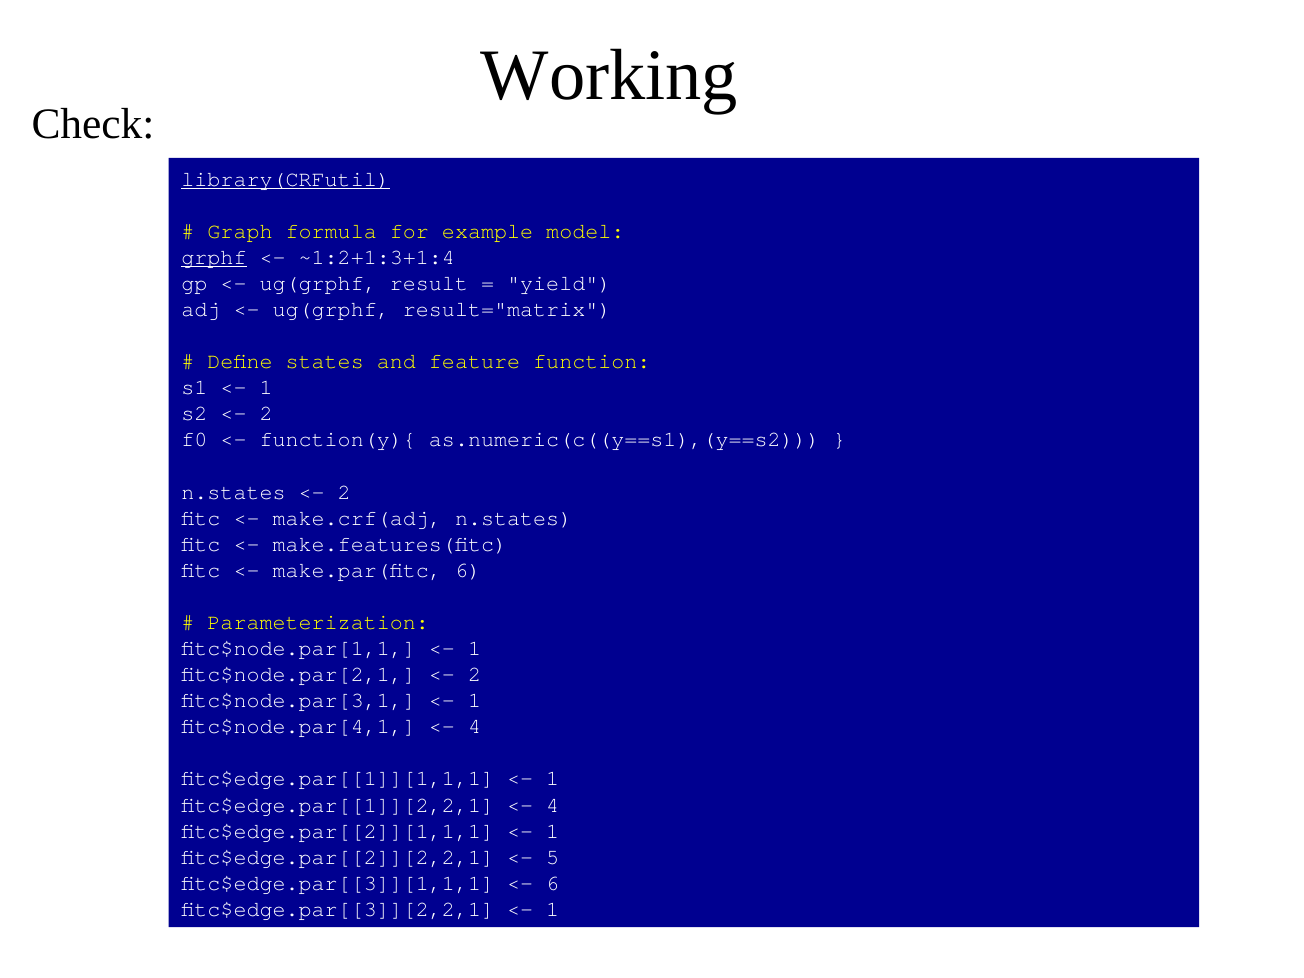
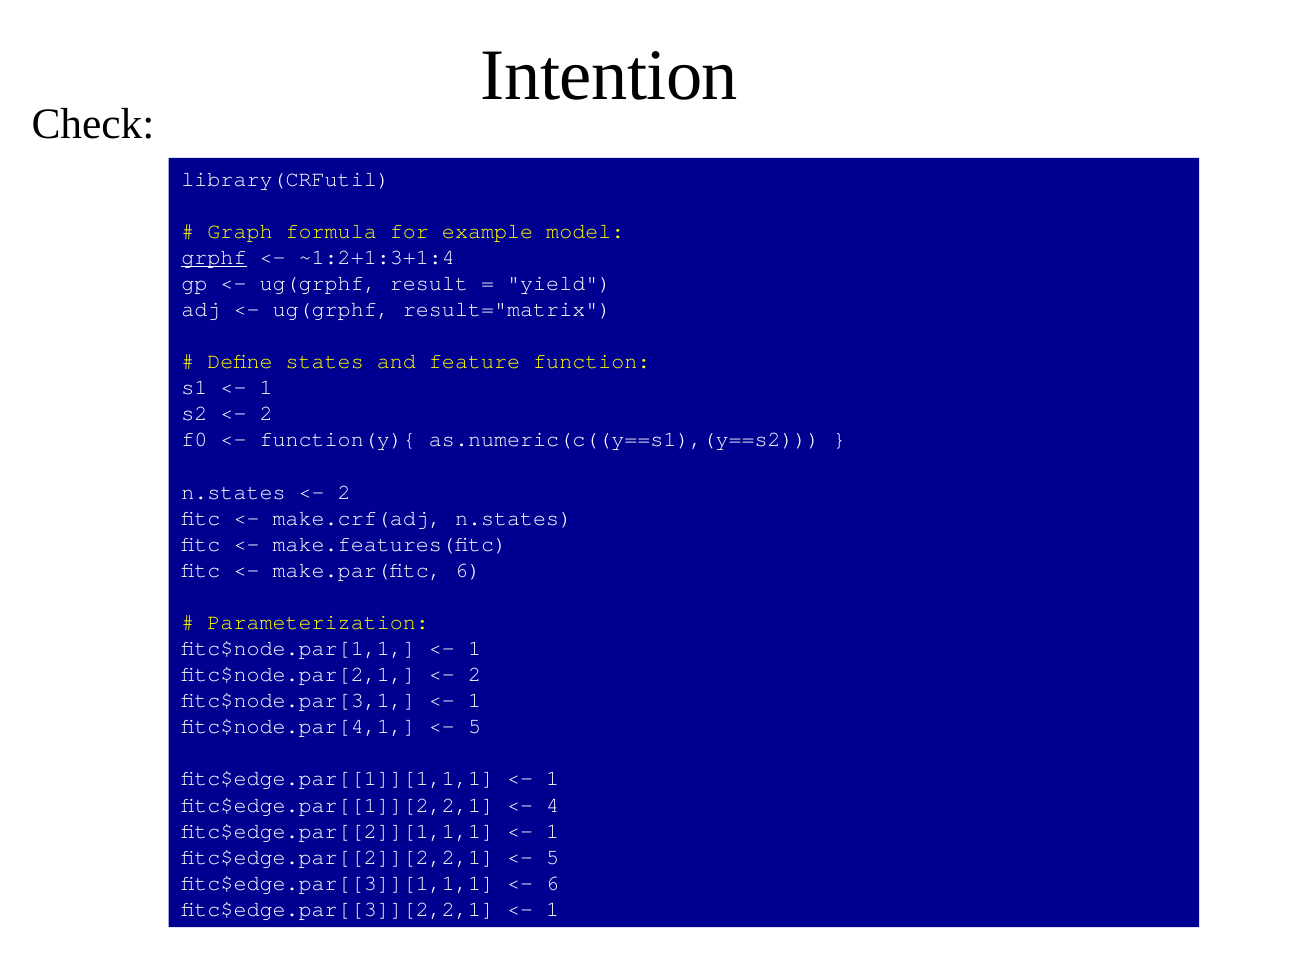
Working: Working -> Intention
library(CRFutil underline: present -> none
4 at (475, 727): 4 -> 5
